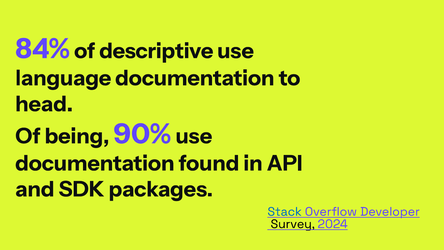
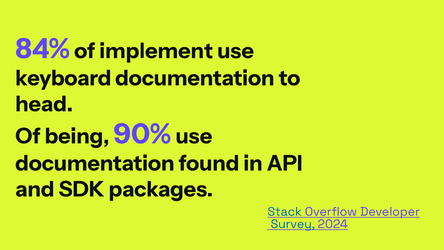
descriptive: descriptive -> implement
language: language -> keyboard
Survey colour: black -> blue
